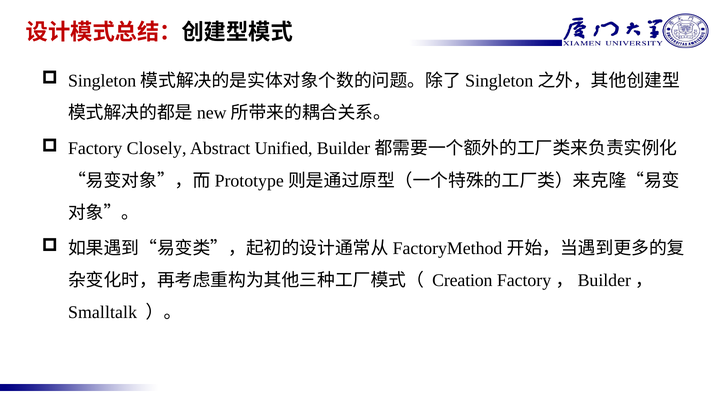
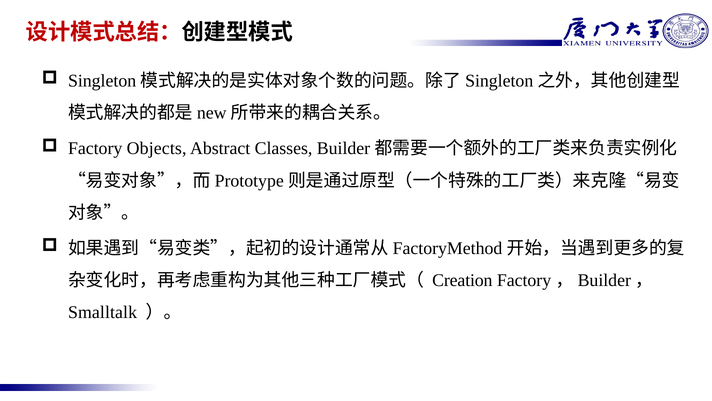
Closely: Closely -> Objects
Unified: Unified -> Classes
